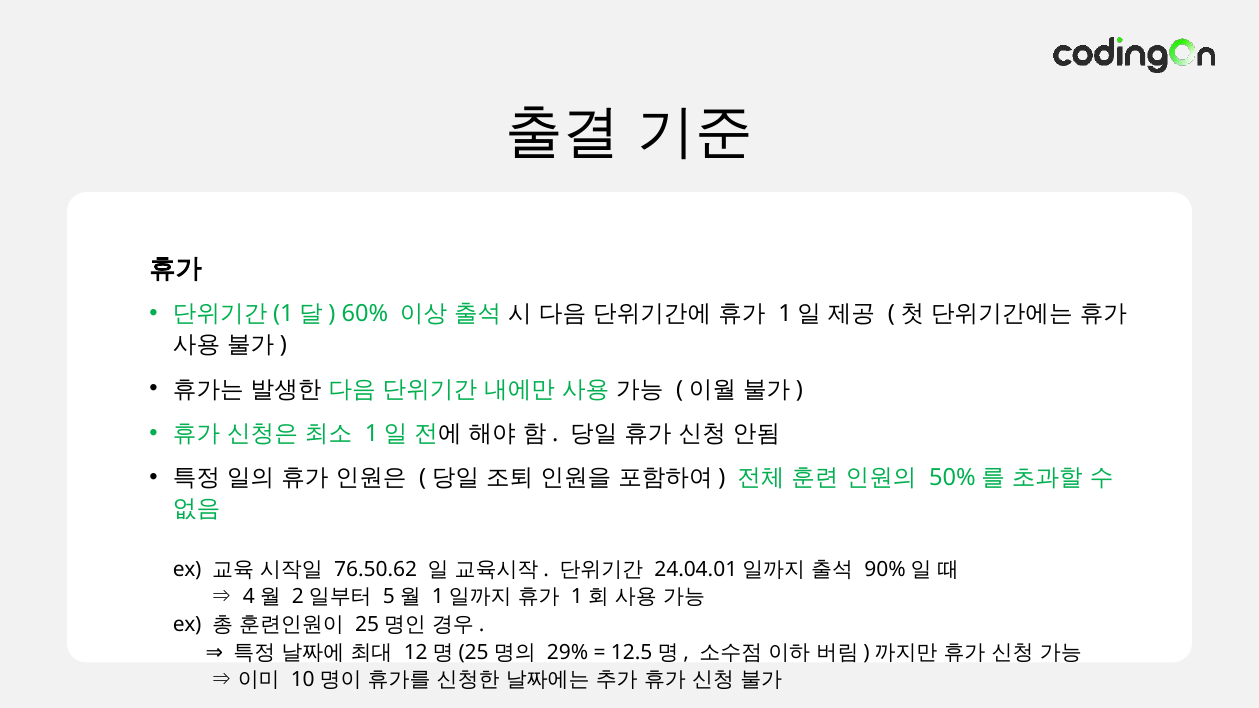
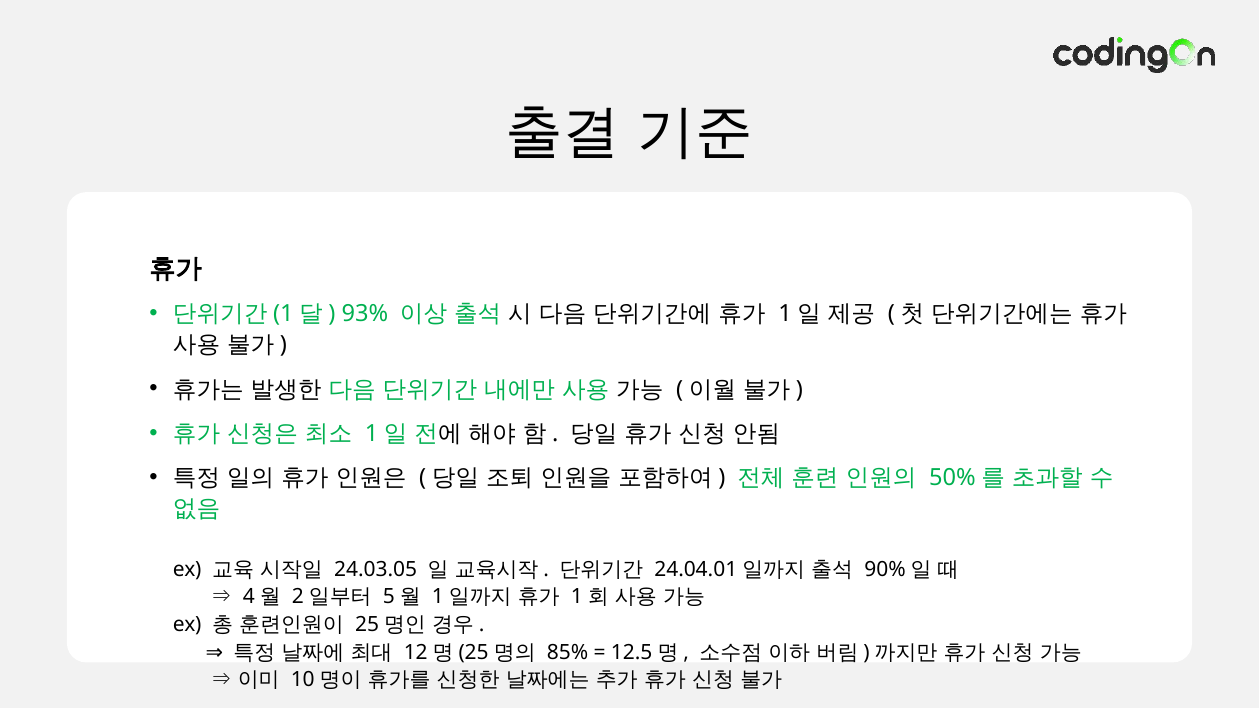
60%: 60% -> 93%
76.50.62: 76.50.62 -> 24.03.05
29%: 29% -> 85%
